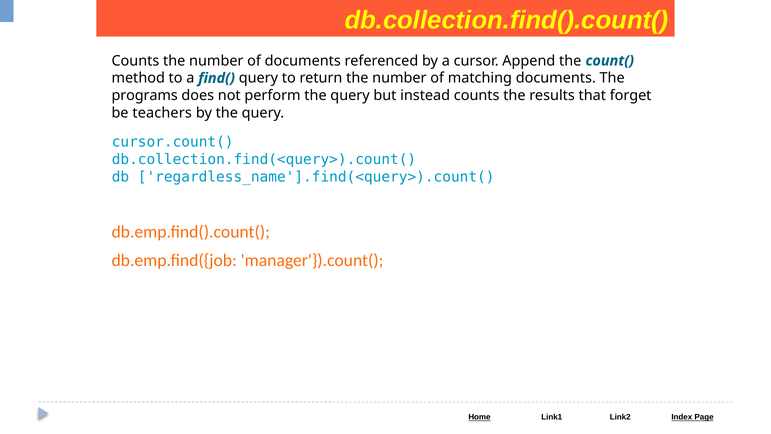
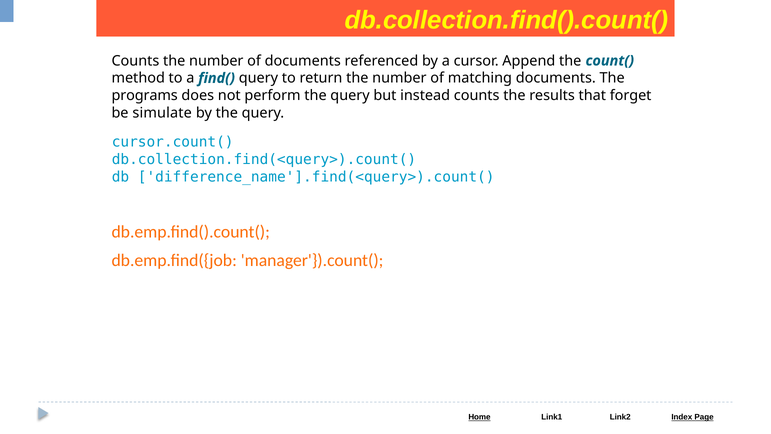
teachers: teachers -> simulate
regardless_name'].find(<query>).count(: regardless_name'].find(<query>).count( -> difference_name'].find(<query>).count(
